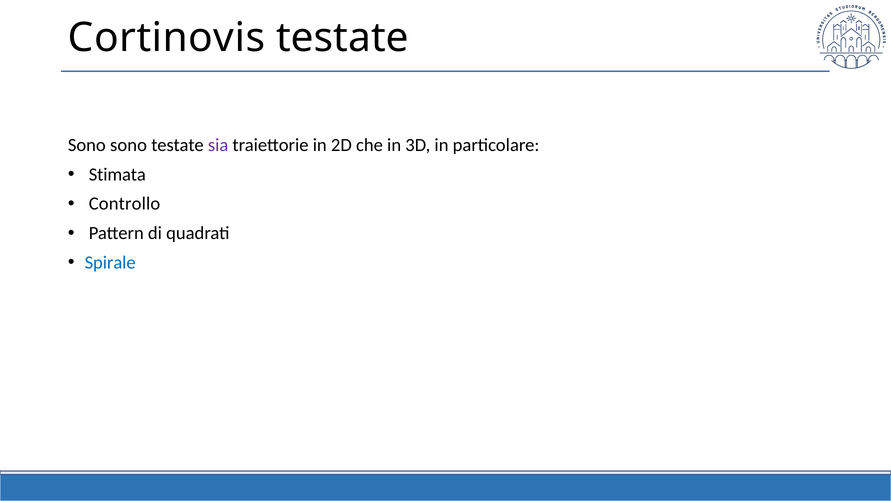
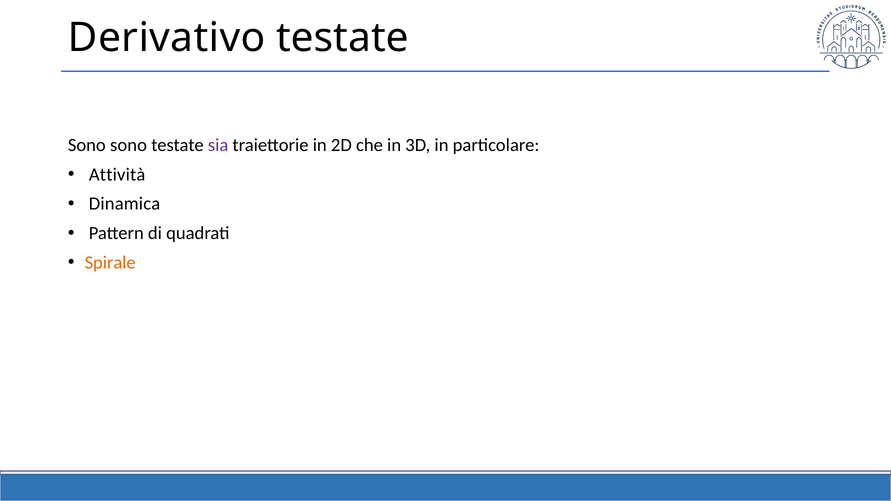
Cortinovis: Cortinovis -> Derivativo
Stimata: Stimata -> Attività
Controllo: Controllo -> Dinamica
Spirale colour: blue -> orange
